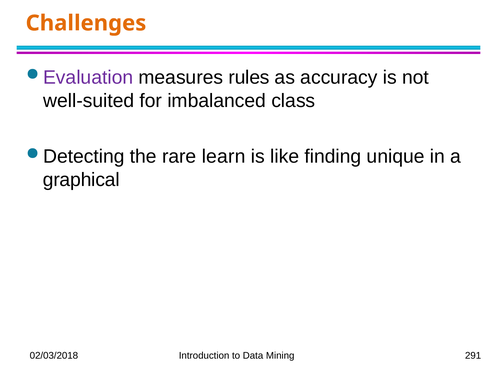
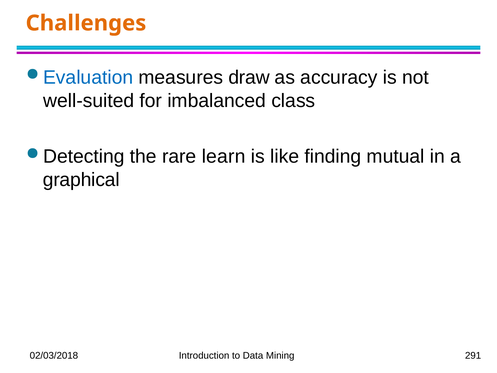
Evaluation colour: purple -> blue
rules: rules -> draw
unique: unique -> mutual
